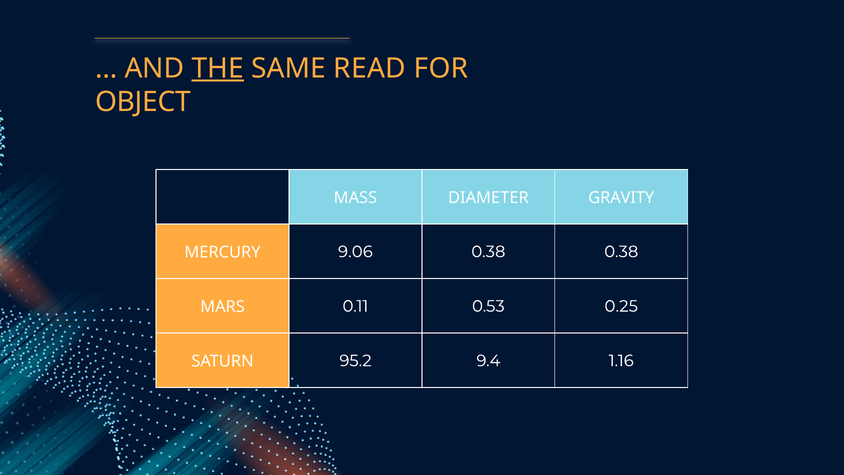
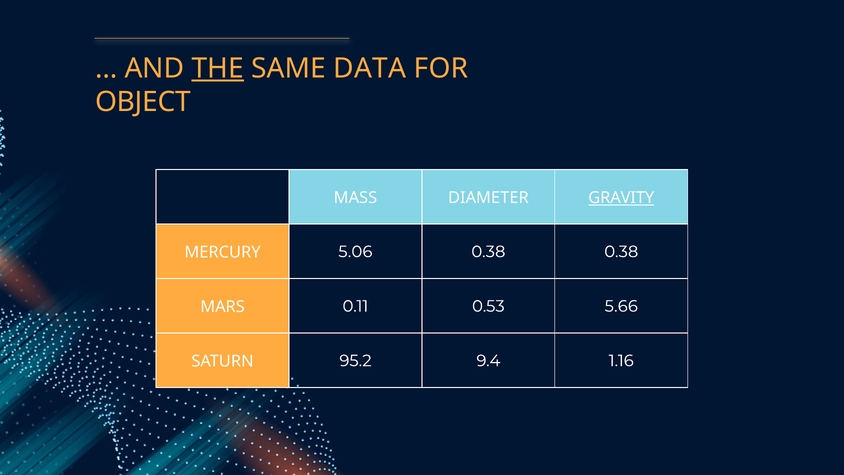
READ: READ -> DATA
GRAVITY underline: none -> present
9.06: 9.06 -> 5.06
0.25: 0.25 -> 5.66
